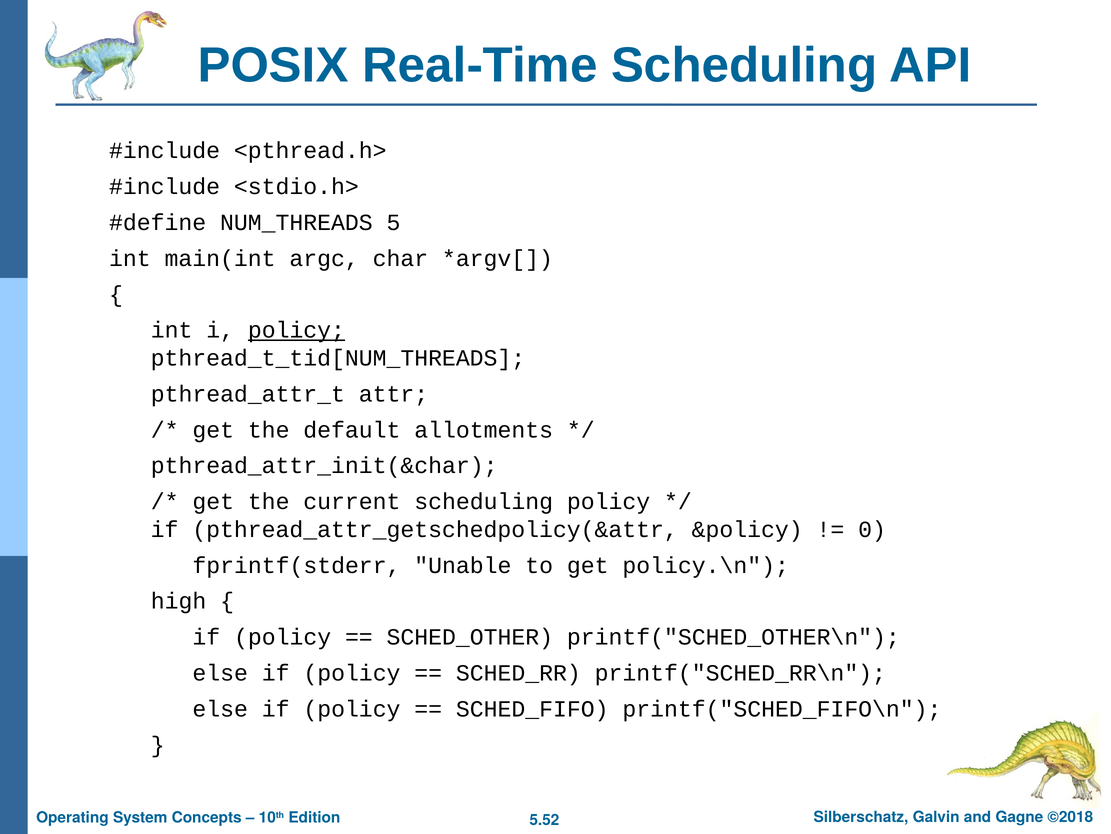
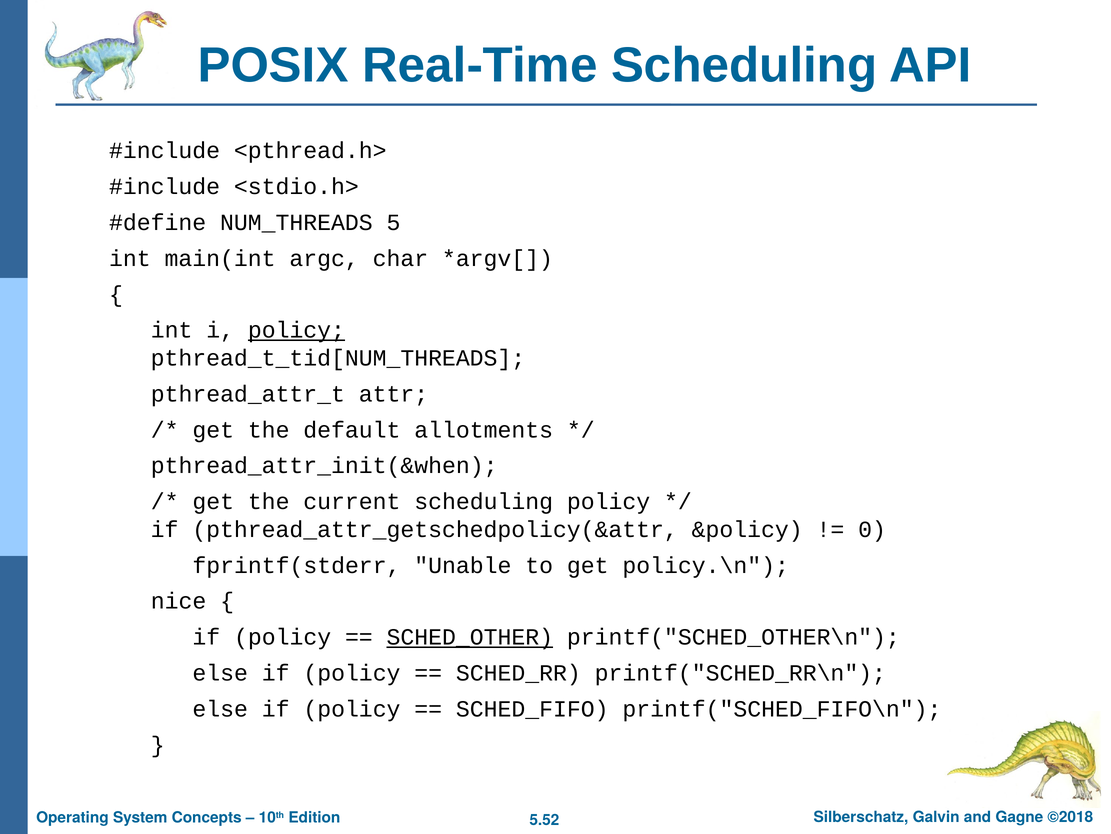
pthread_attr_init(&char: pthread_attr_init(&char -> pthread_attr_init(&when
high: high -> nice
SCHED_OTHER underline: none -> present
